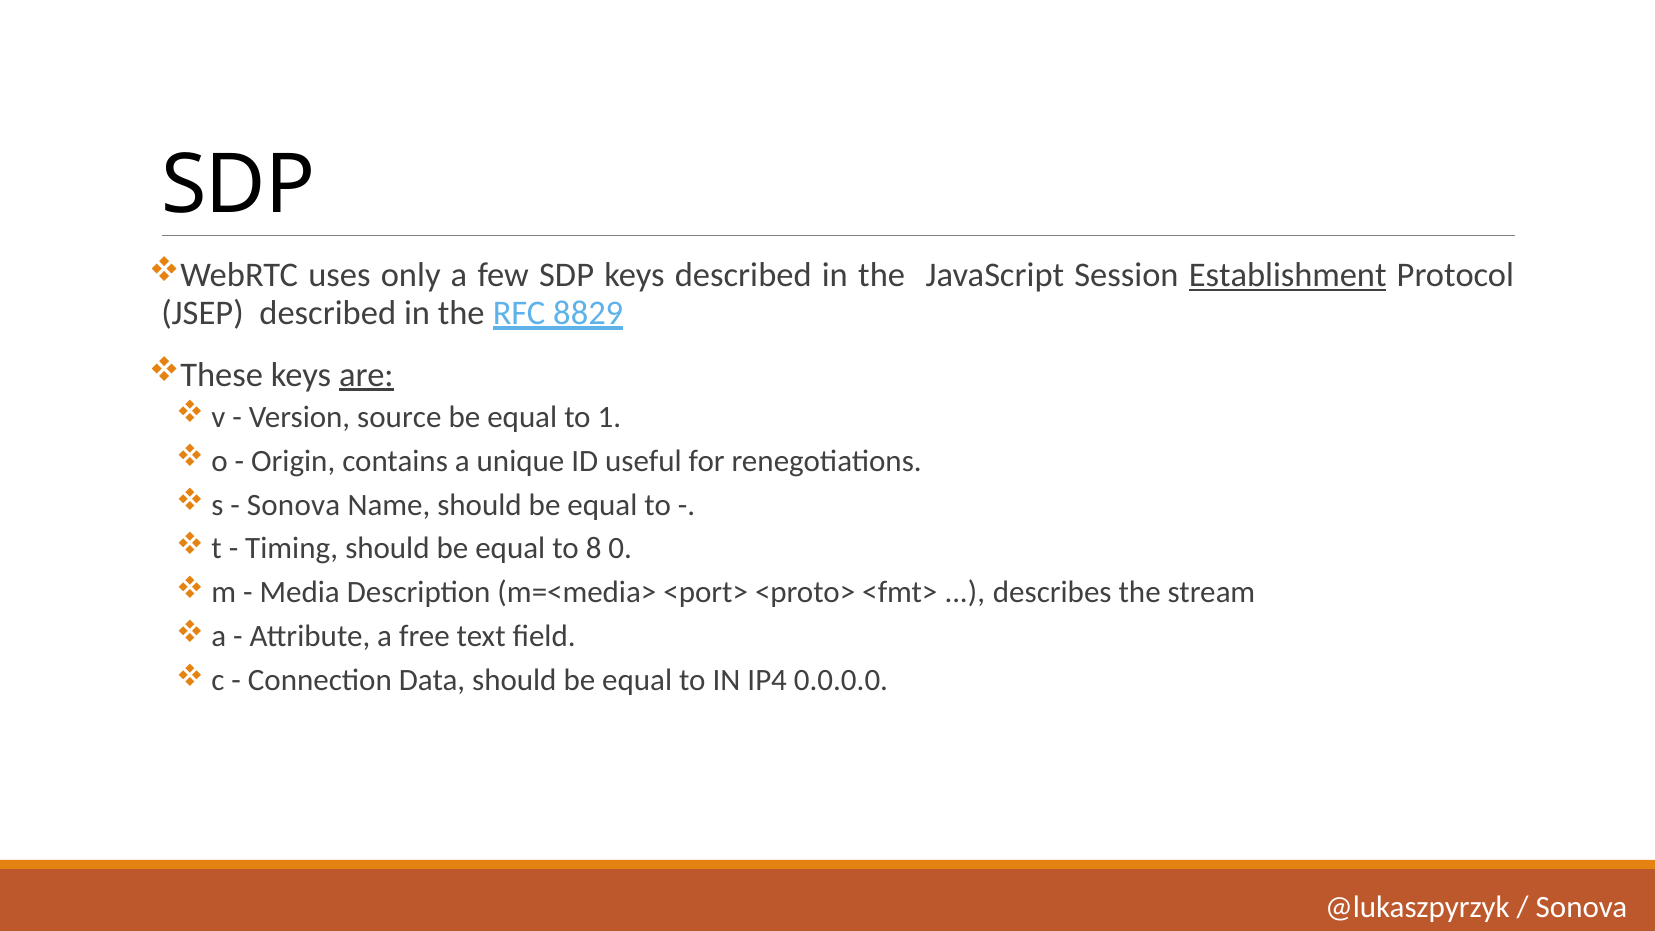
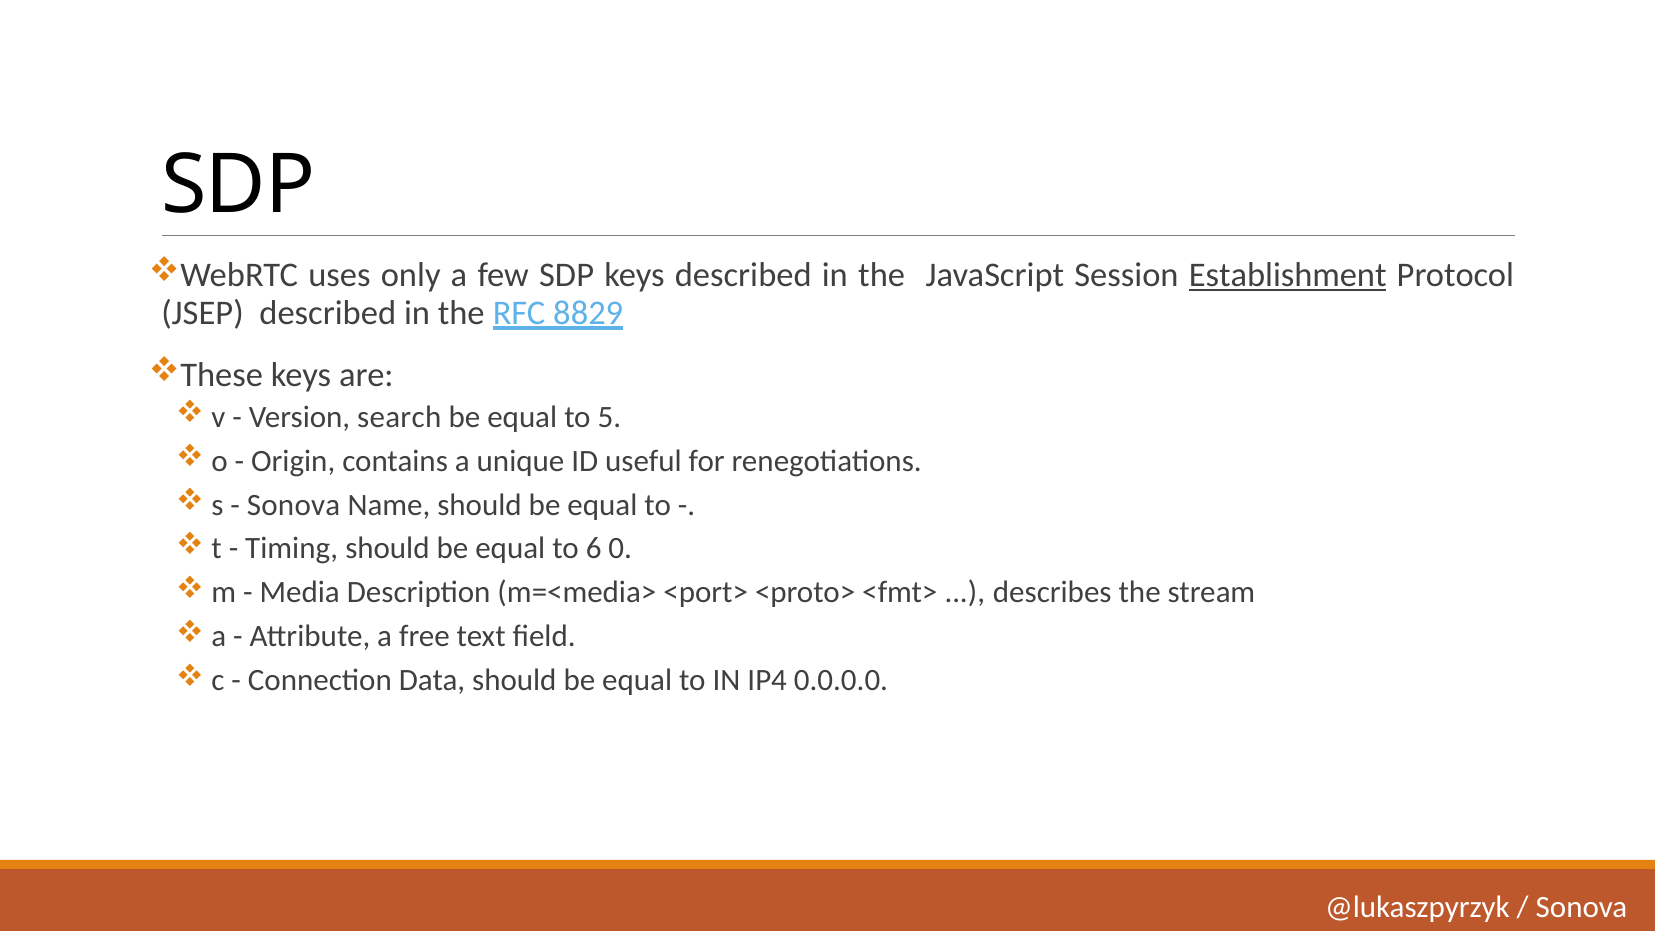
are underline: present -> none
source: source -> search
1: 1 -> 5
8: 8 -> 6
